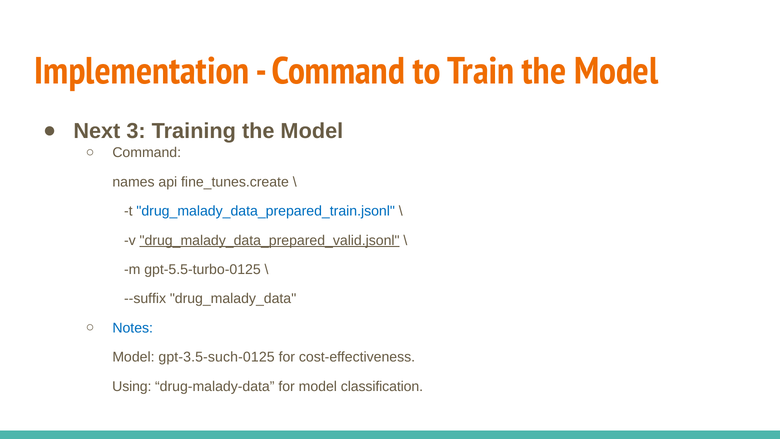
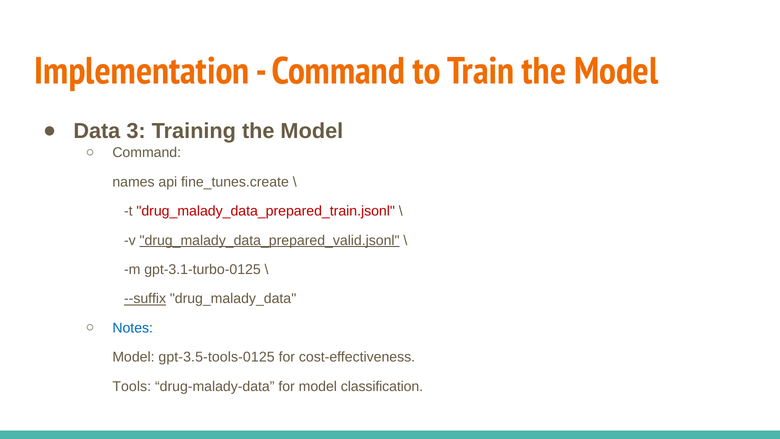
Next: Next -> Data
drug_malady_data_prepared_train.jsonl colour: blue -> red
gpt-5.5-turbo-0125: gpt-5.5-turbo-0125 -> gpt-3.1-turbo-0125
--suffix underline: none -> present
gpt-3.5-such-0125: gpt-3.5-such-0125 -> gpt-3.5-tools-0125
Using: Using -> Tools
